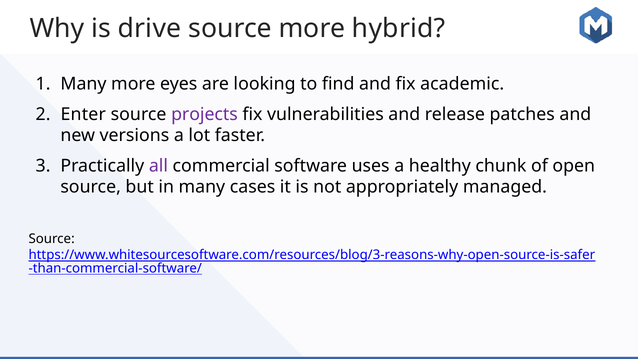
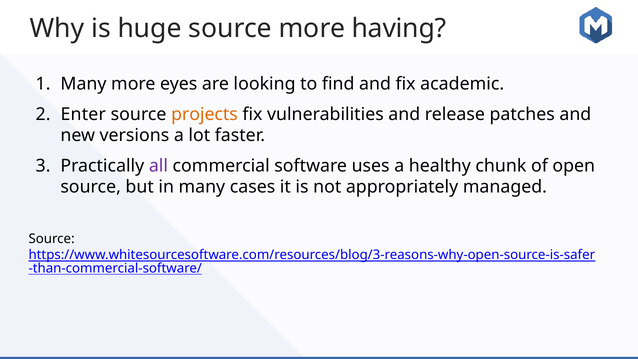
drive: drive -> huge
hybrid: hybrid -> having
projects colour: purple -> orange
